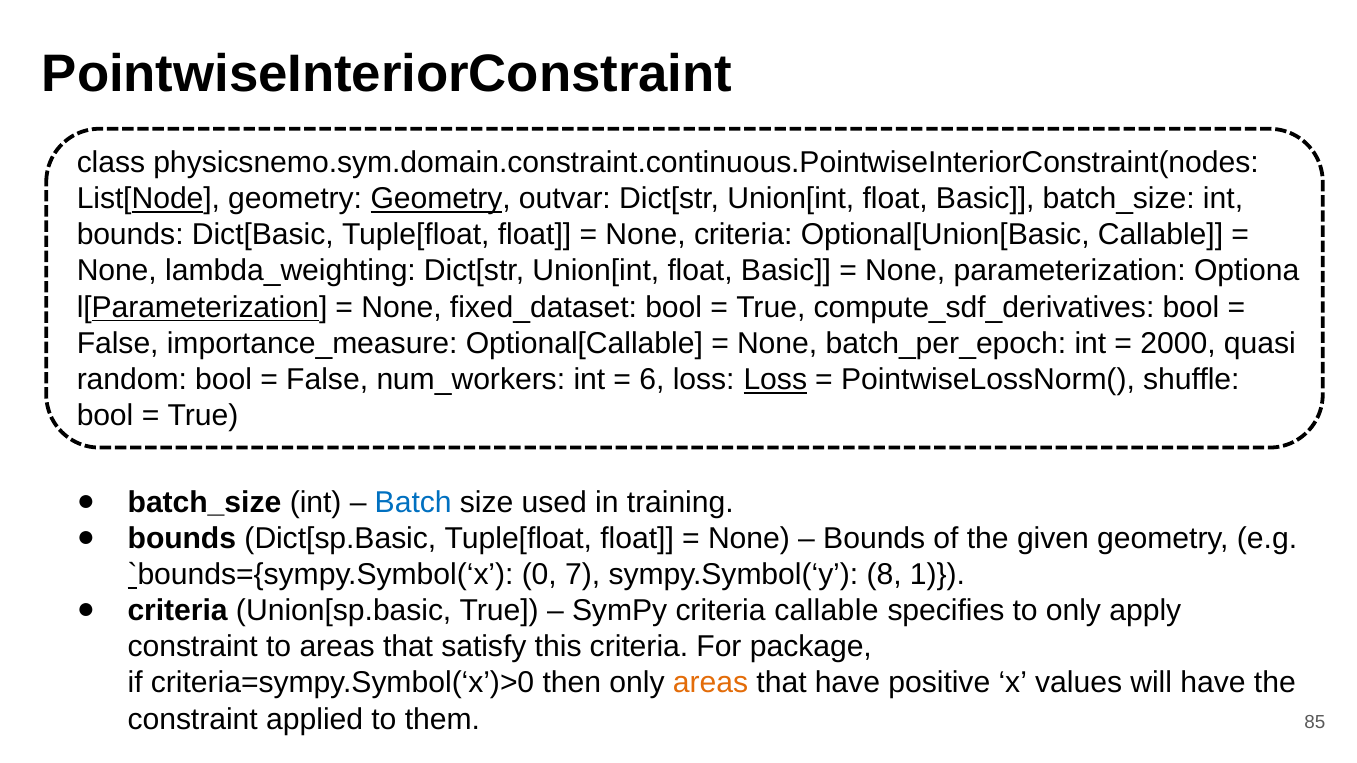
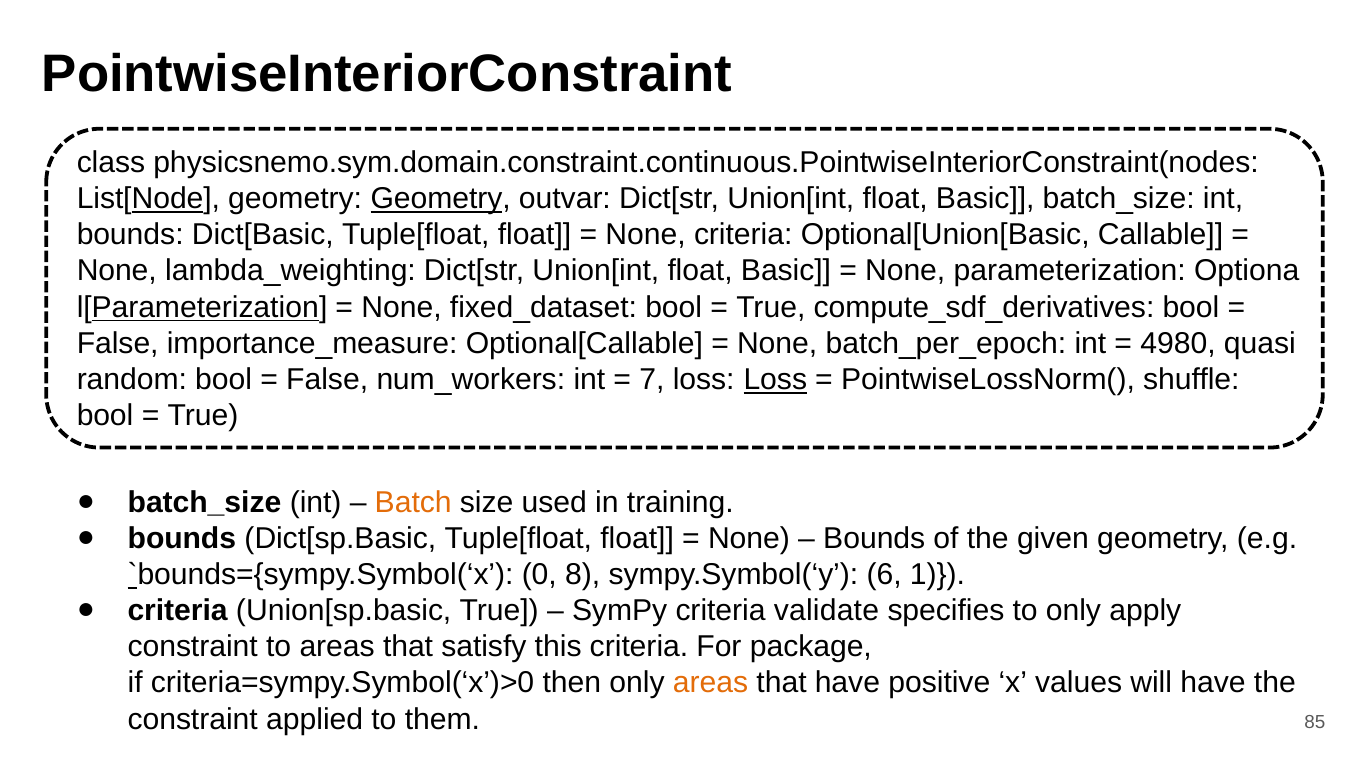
2000: 2000 -> 4980
6: 6 -> 7
Batch colour: blue -> orange
7: 7 -> 8
8: 8 -> 6
criteria callable: callable -> validate
